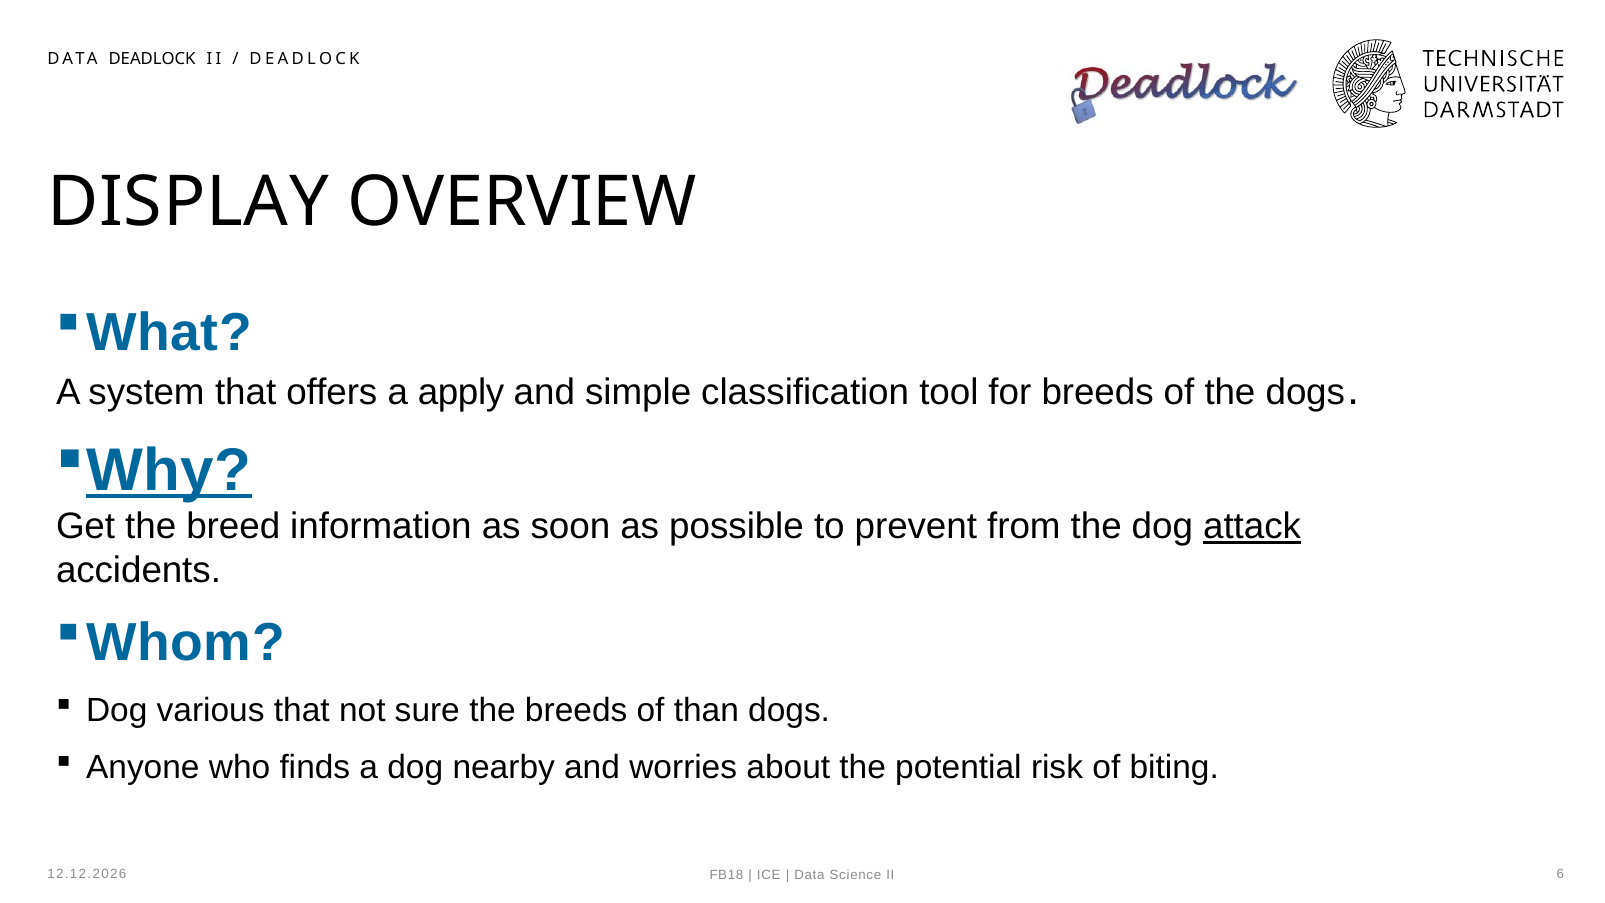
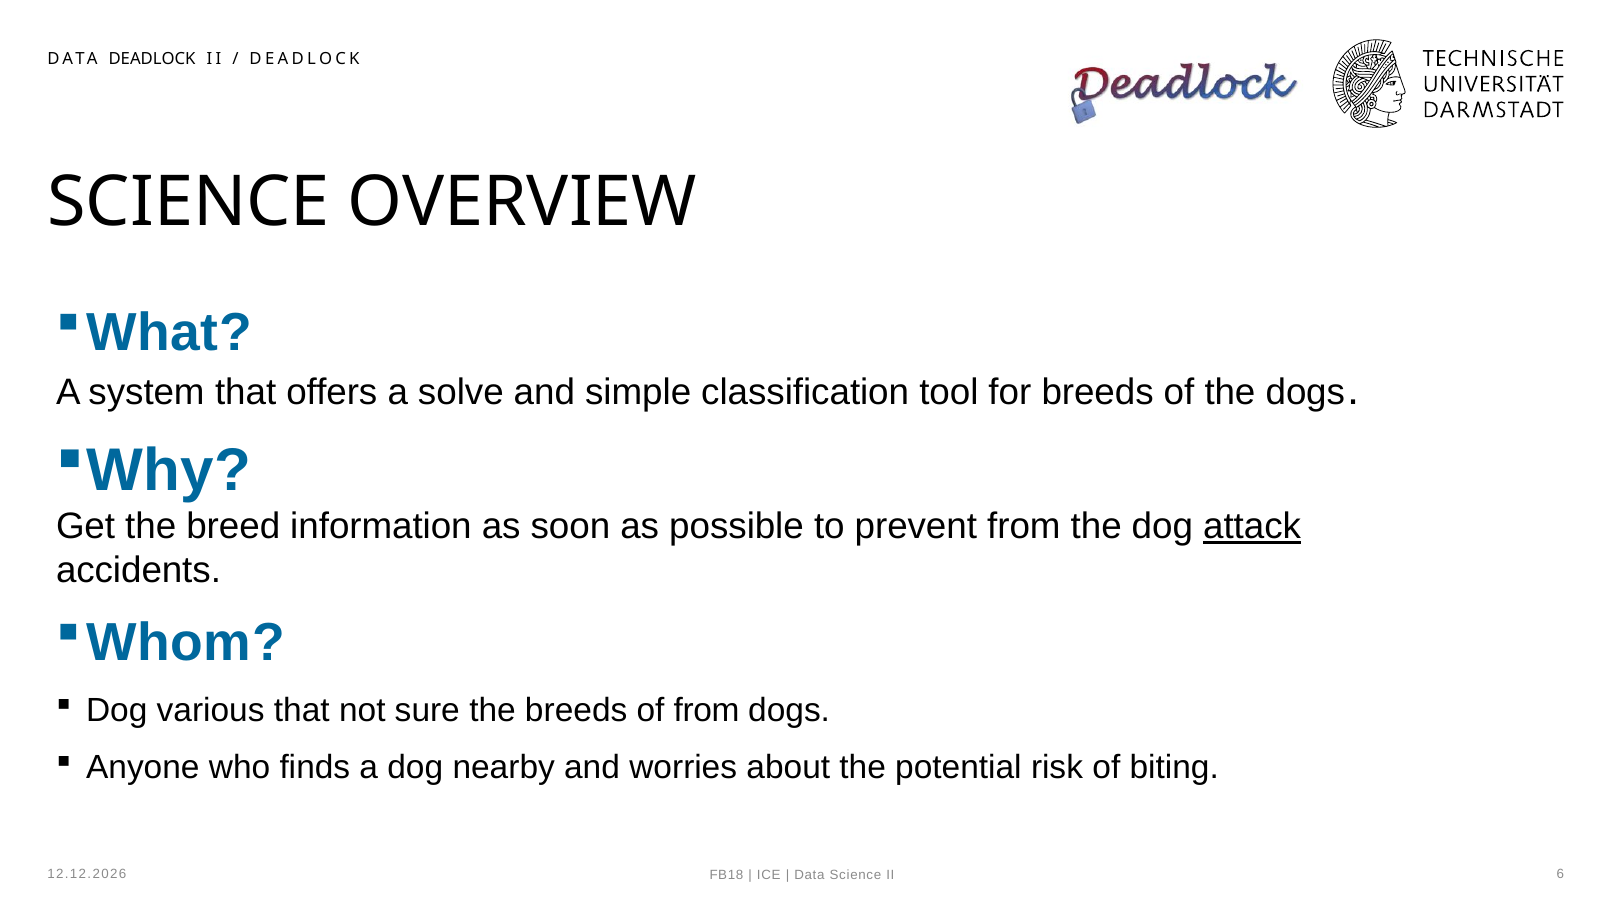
DISPLAY at (188, 202): DISPLAY -> SCIENCE
apply: apply -> solve
Why underline: present -> none
of than: than -> from
